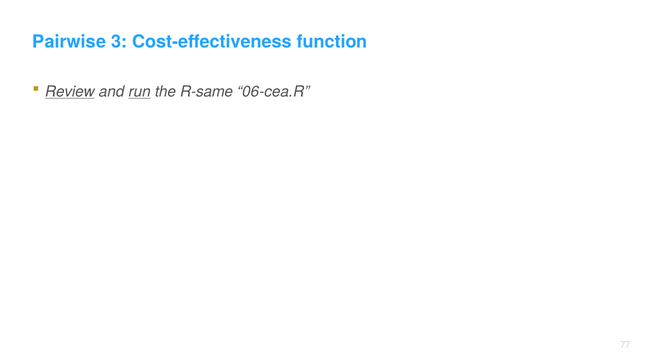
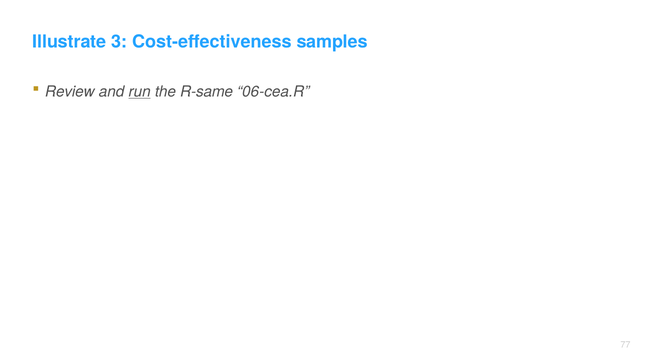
Pairwise: Pairwise -> Illustrate
function: function -> samples
Review underline: present -> none
